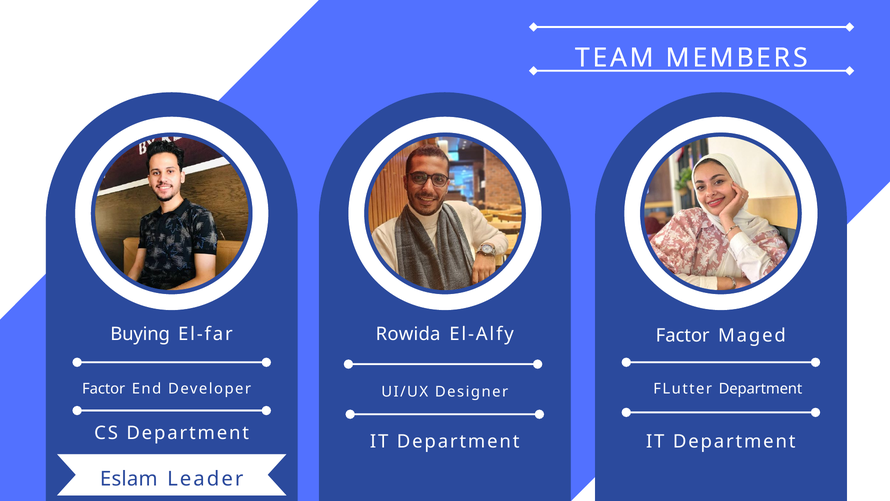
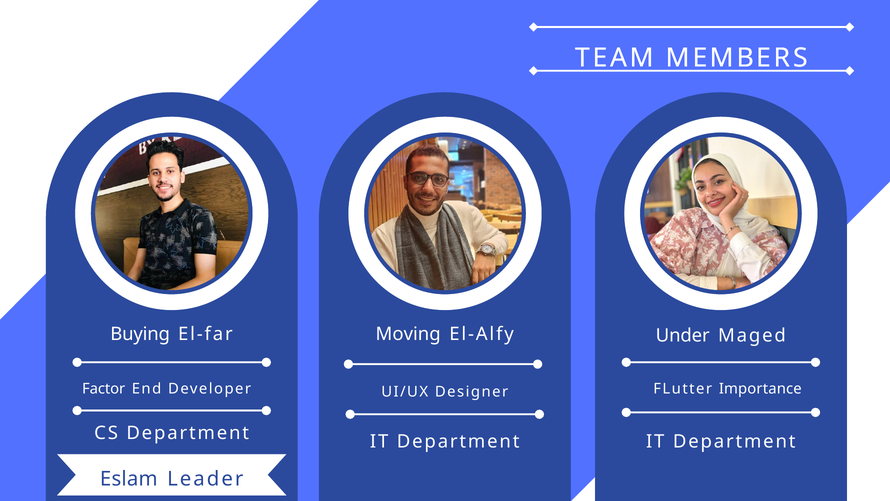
Rowida: Rowida -> Moving
Factor at (683, 335): Factor -> Under
FLutter Department: Department -> Importance
